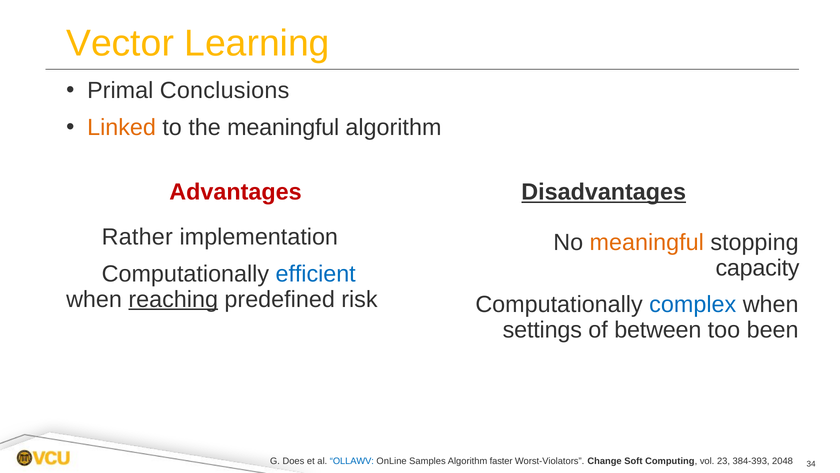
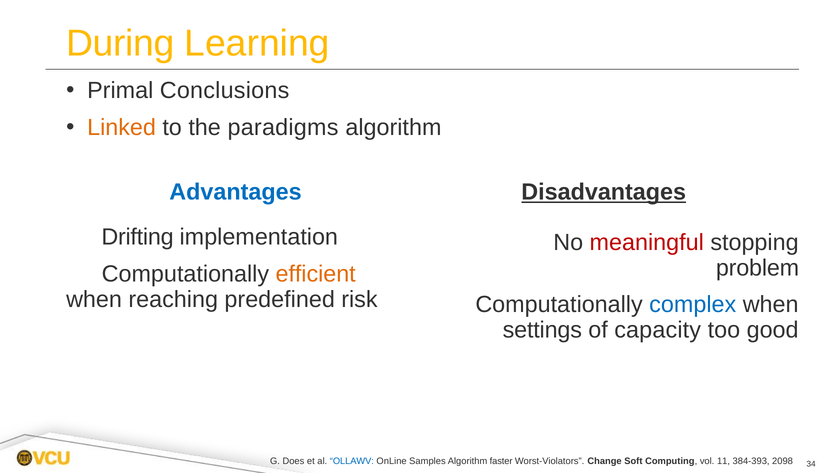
Vector: Vector -> During
the meaningful: meaningful -> paradigms
Advantages colour: red -> blue
Rather: Rather -> Drifting
meaningful at (647, 242) colour: orange -> red
capacity: capacity -> problem
efficient colour: blue -> orange
reaching underline: present -> none
between: between -> capacity
been: been -> good
23: 23 -> 11
2048: 2048 -> 2098
